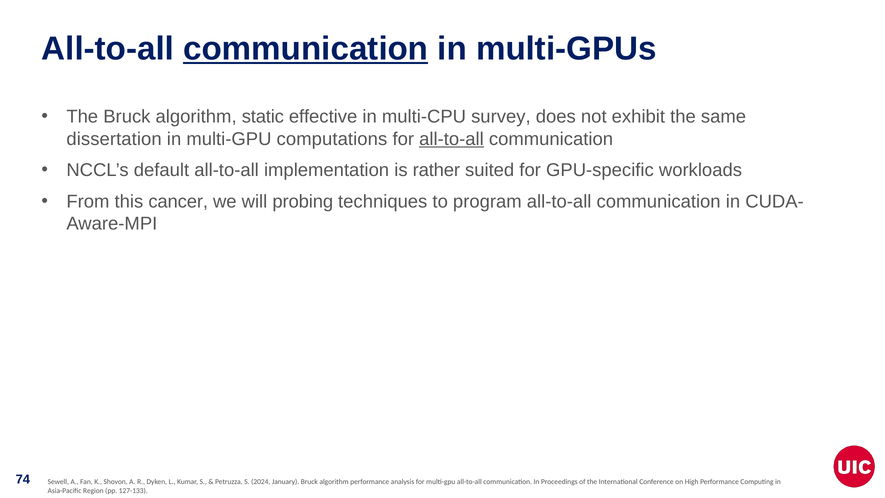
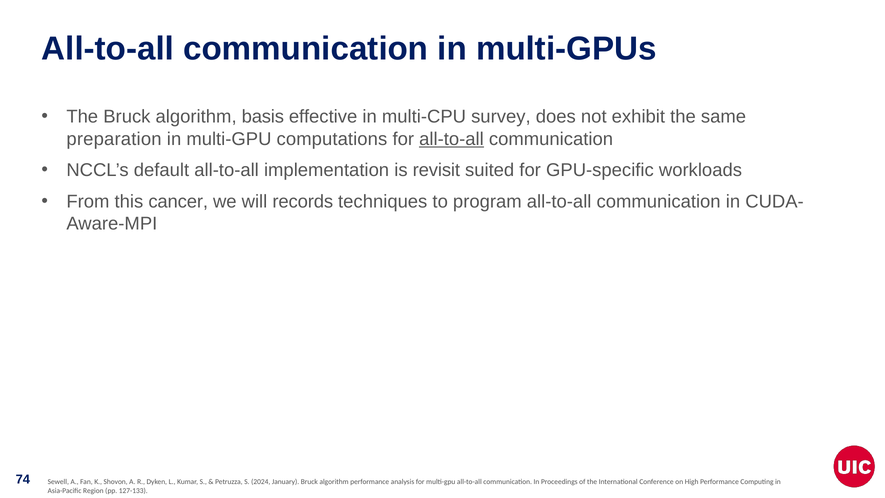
communication at (306, 49) underline: present -> none
static: static -> basis
dissertation: dissertation -> preparation
rather: rather -> revisit
probing: probing -> records
